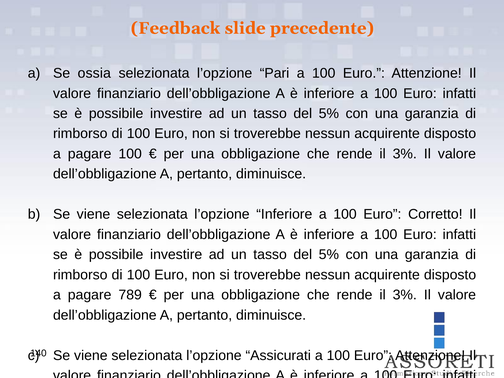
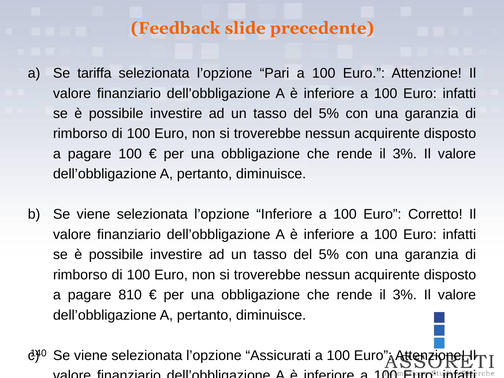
ossia: ossia -> tariffa
789: 789 -> 810
